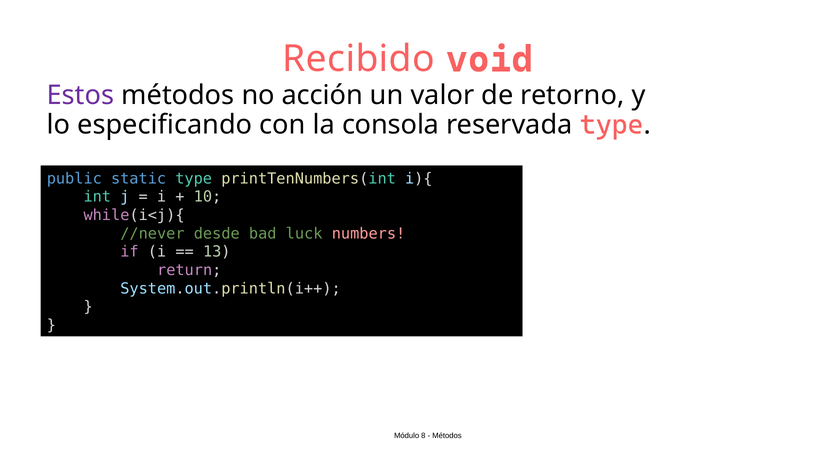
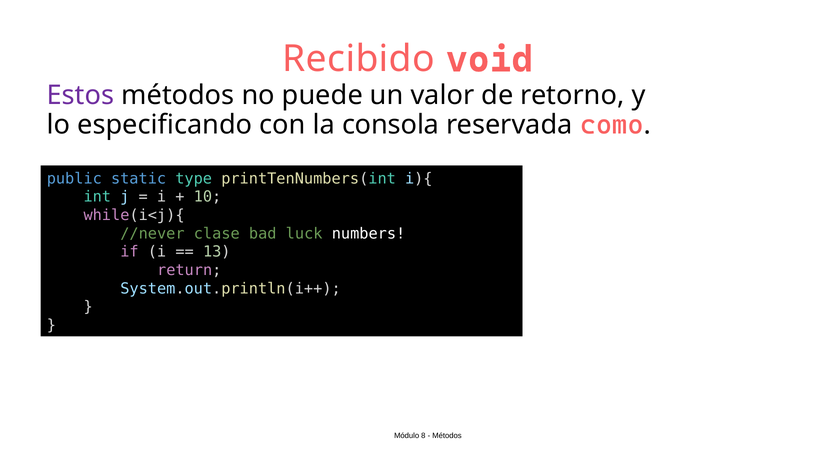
acción: acción -> puede
reservada type: type -> como
desde: desde -> clase
numbers colour: pink -> white
